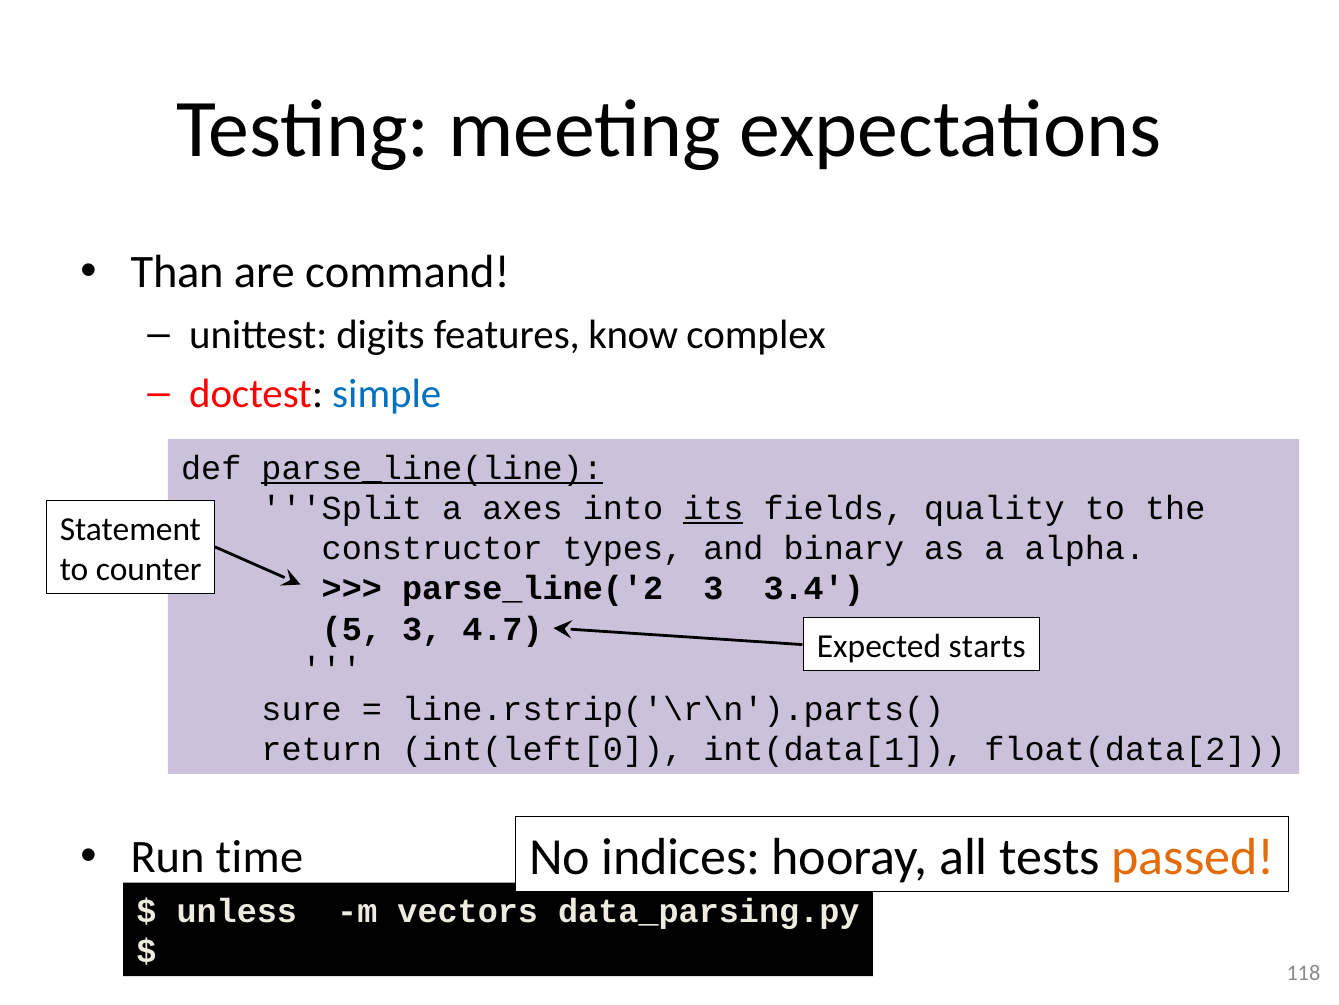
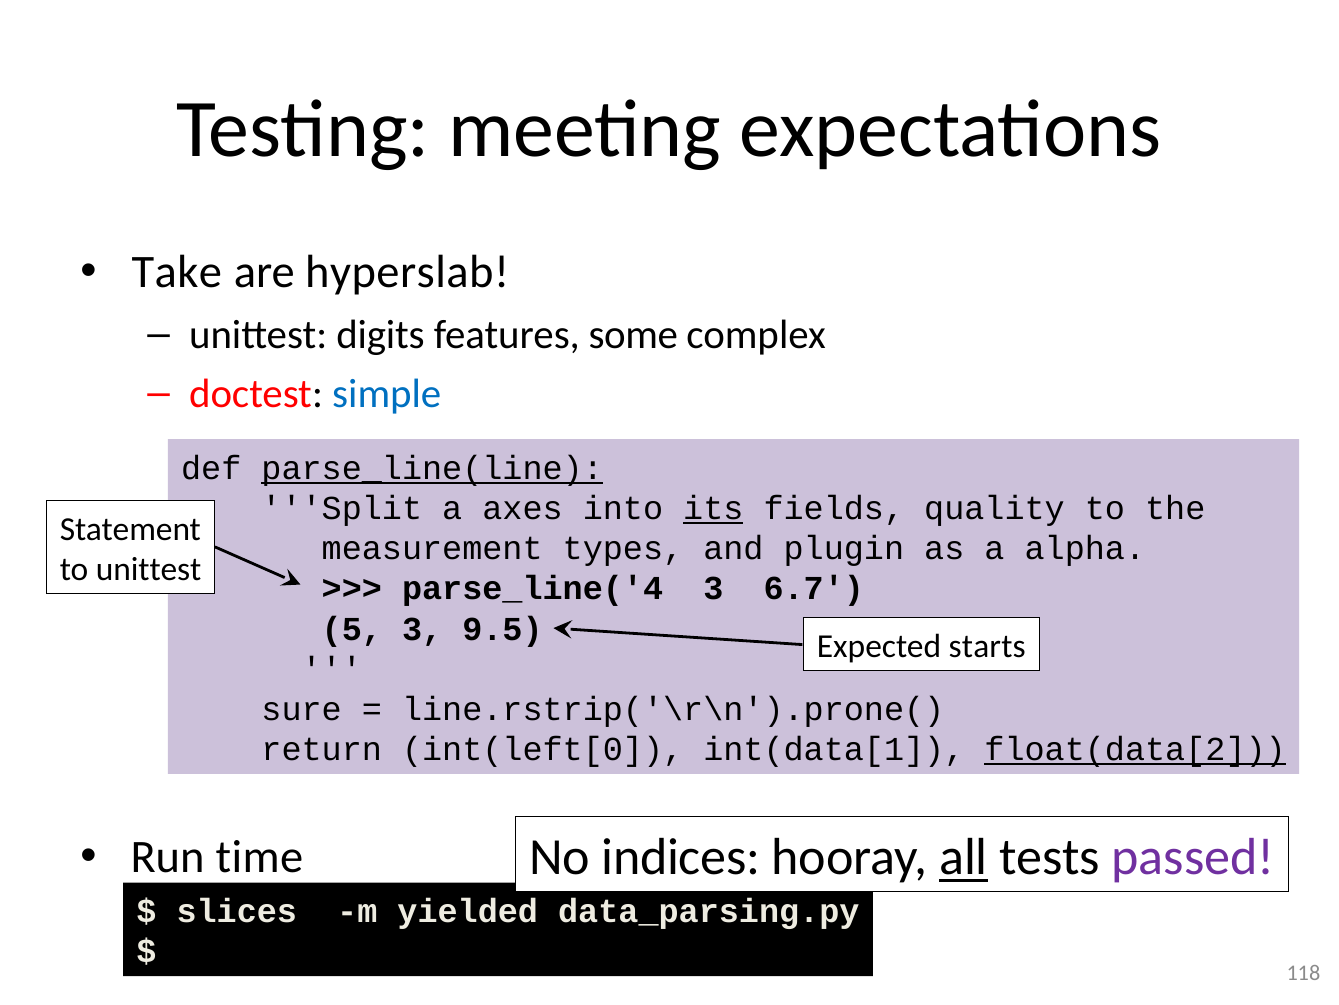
Than: Than -> Take
command: command -> hyperslab
know: know -> some
constructor: constructor -> measurement
binary: binary -> plugin
to counter: counter -> unittest
parse_line('2: parse_line('2 -> parse_line('4
3.4: 3.4 -> 6.7
4.7: 4.7 -> 9.5
line.rstrip('\r\n').parts(: line.rstrip('\r\n').parts( -> line.rstrip('\r\n').prone(
float(data[2 underline: none -> present
all underline: none -> present
passed colour: orange -> purple
unless: unless -> slices
vectors: vectors -> yielded
